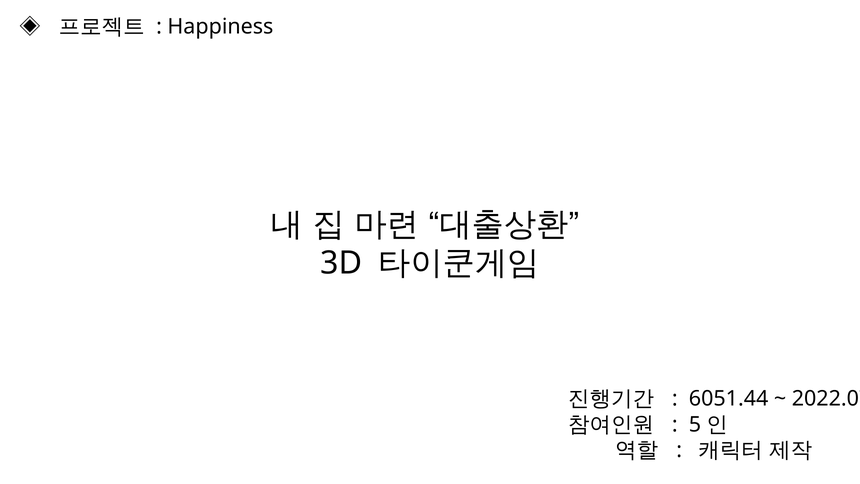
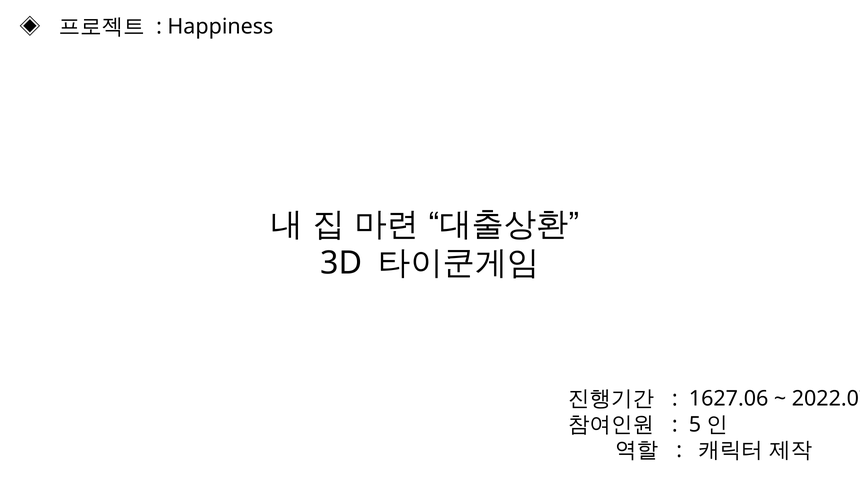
6051.44: 6051.44 -> 1627.06
